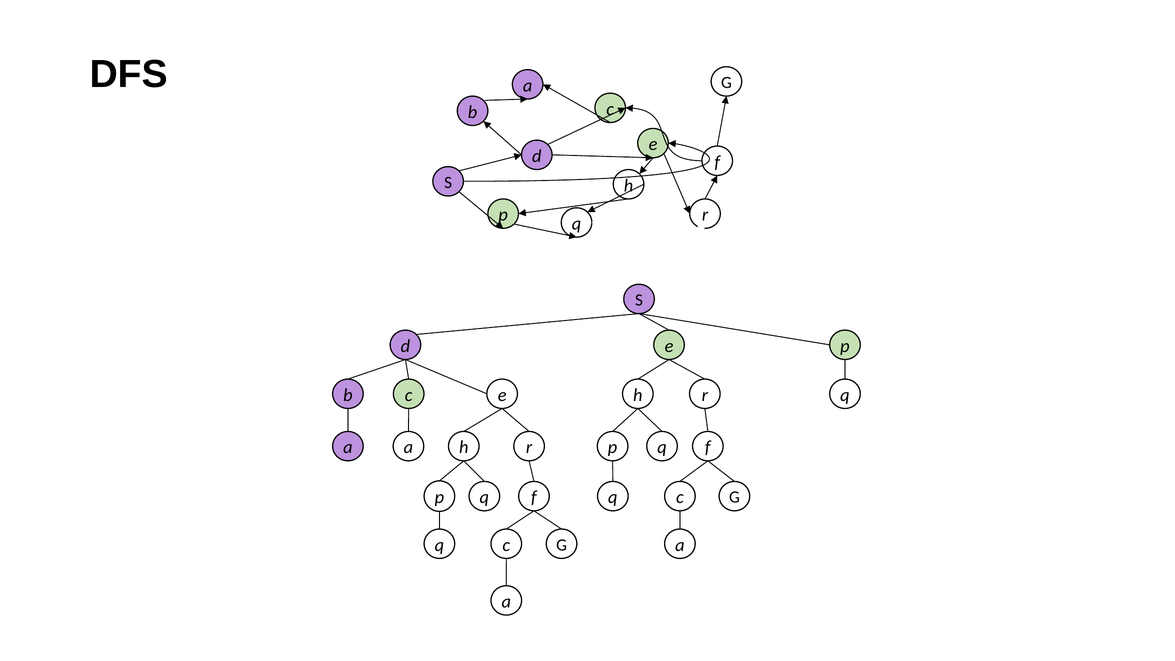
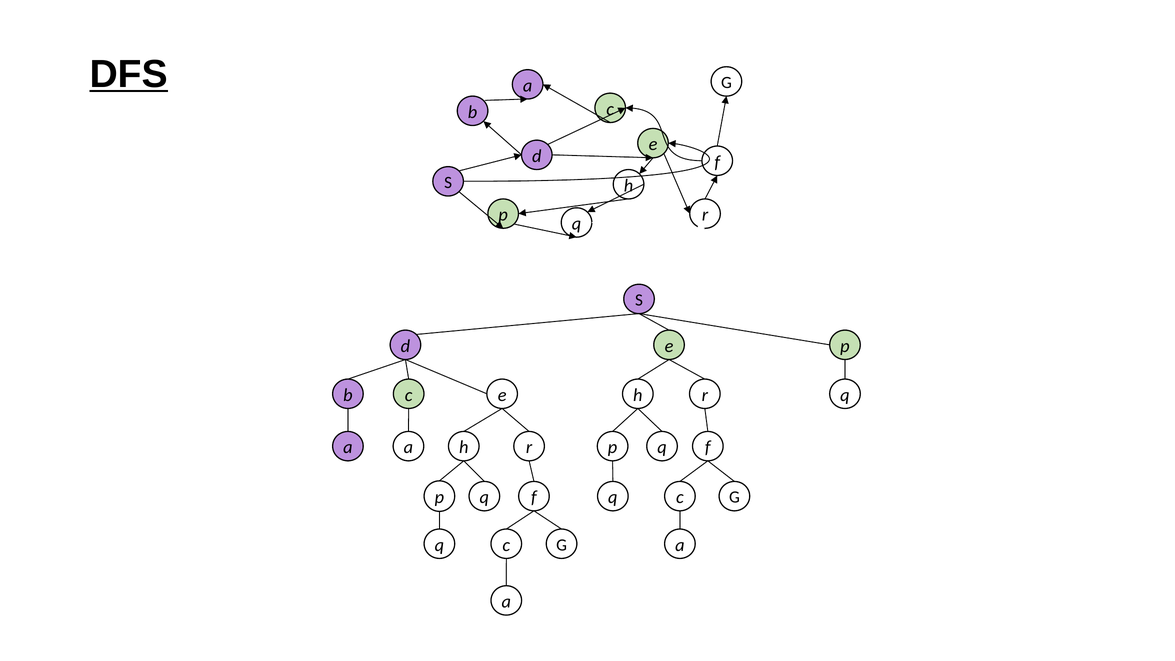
DFS underline: none -> present
